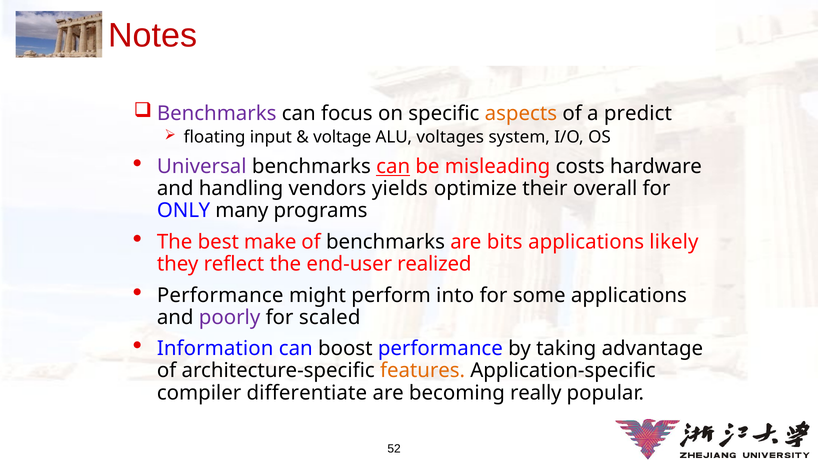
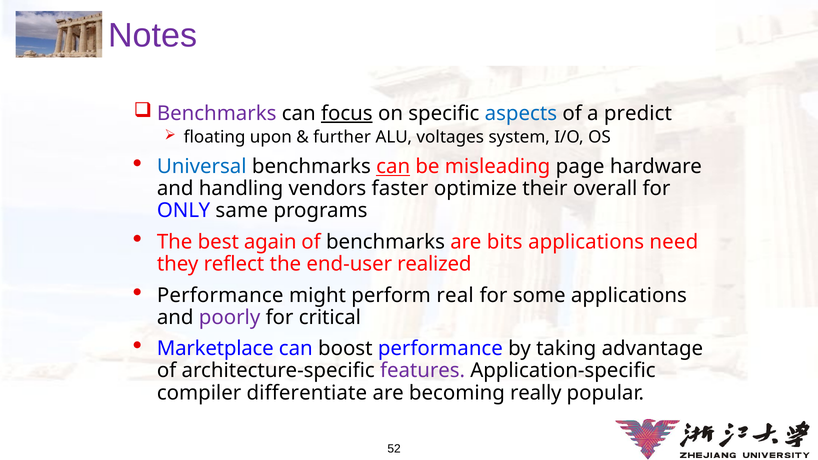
Notes colour: red -> purple
focus underline: none -> present
aspects colour: orange -> blue
input: input -> upon
voltage: voltage -> further
Universal colour: purple -> blue
costs: costs -> page
yields: yields -> faster
many: many -> same
make: make -> again
likely: likely -> need
into: into -> real
scaled: scaled -> critical
Information: Information -> Marketplace
features colour: orange -> purple
